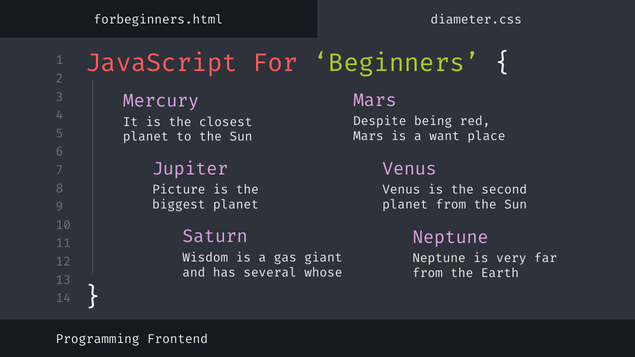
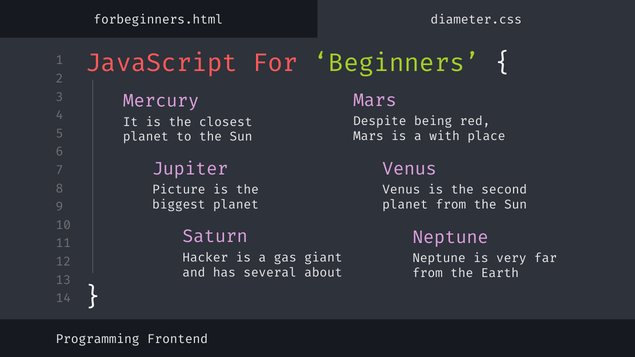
want: want -> with
Wisdom: Wisdom -> Hacker
whose: whose -> about
